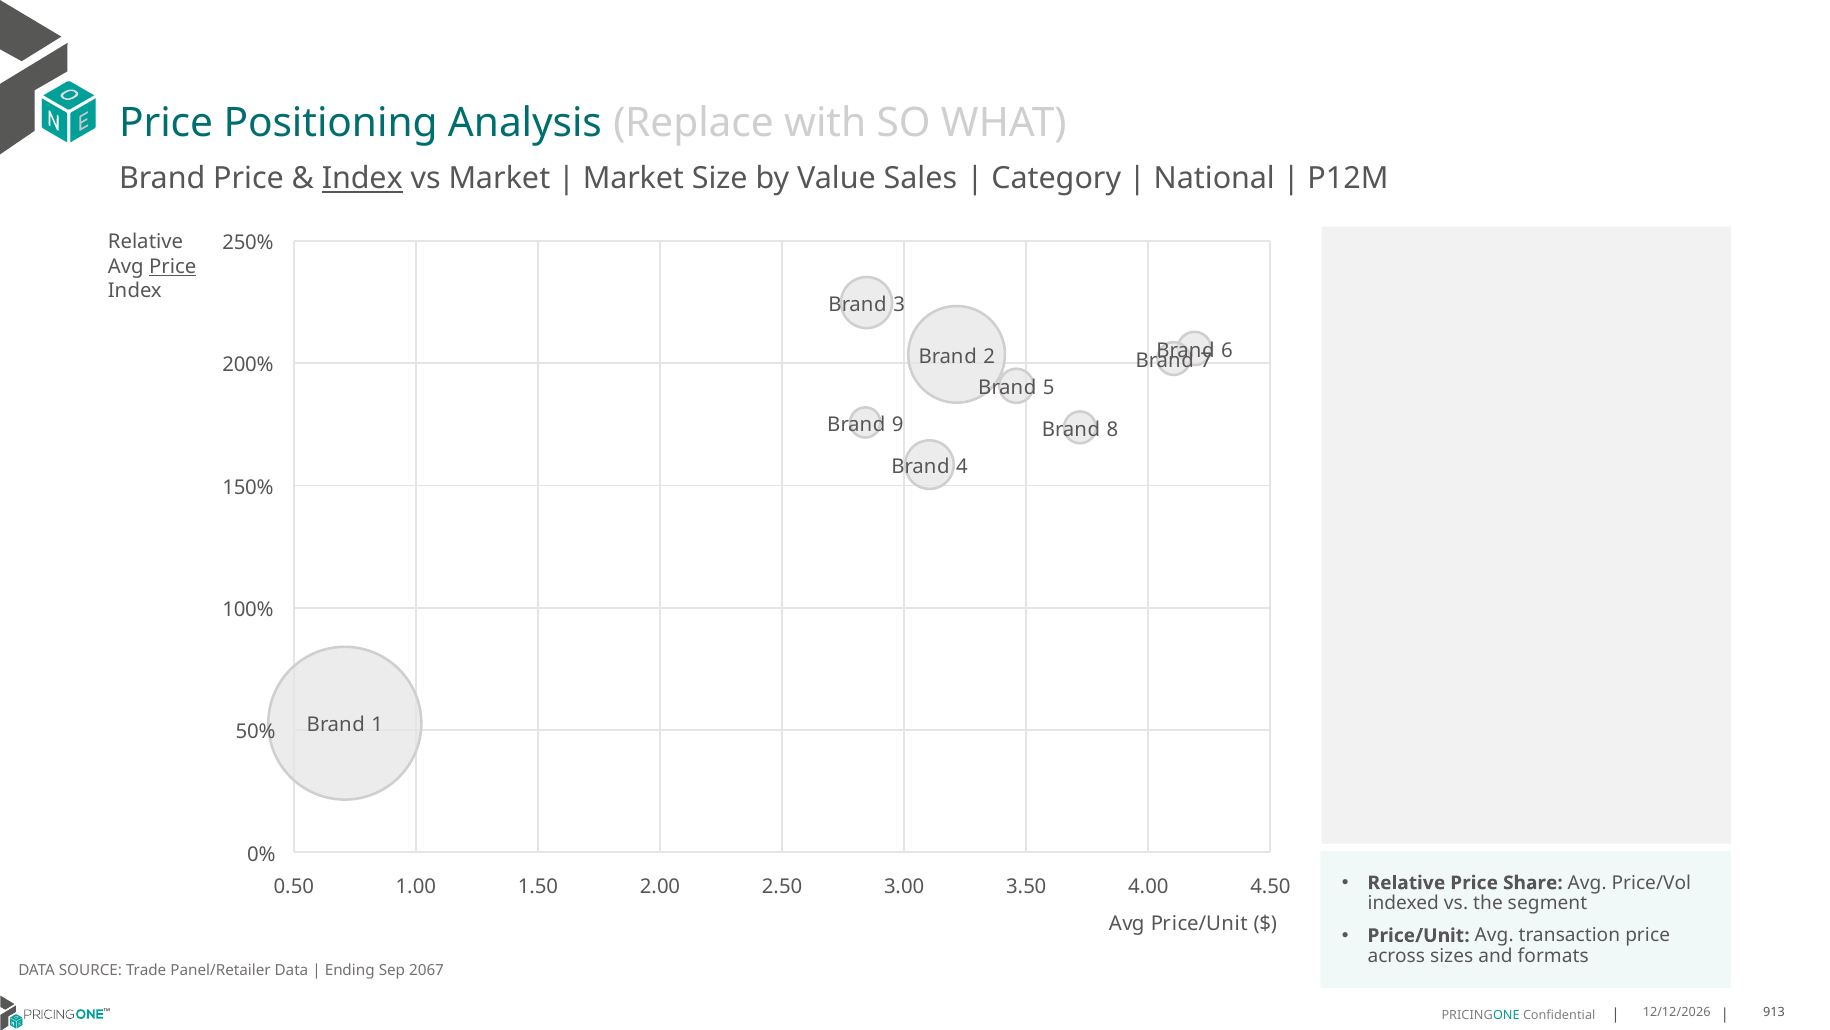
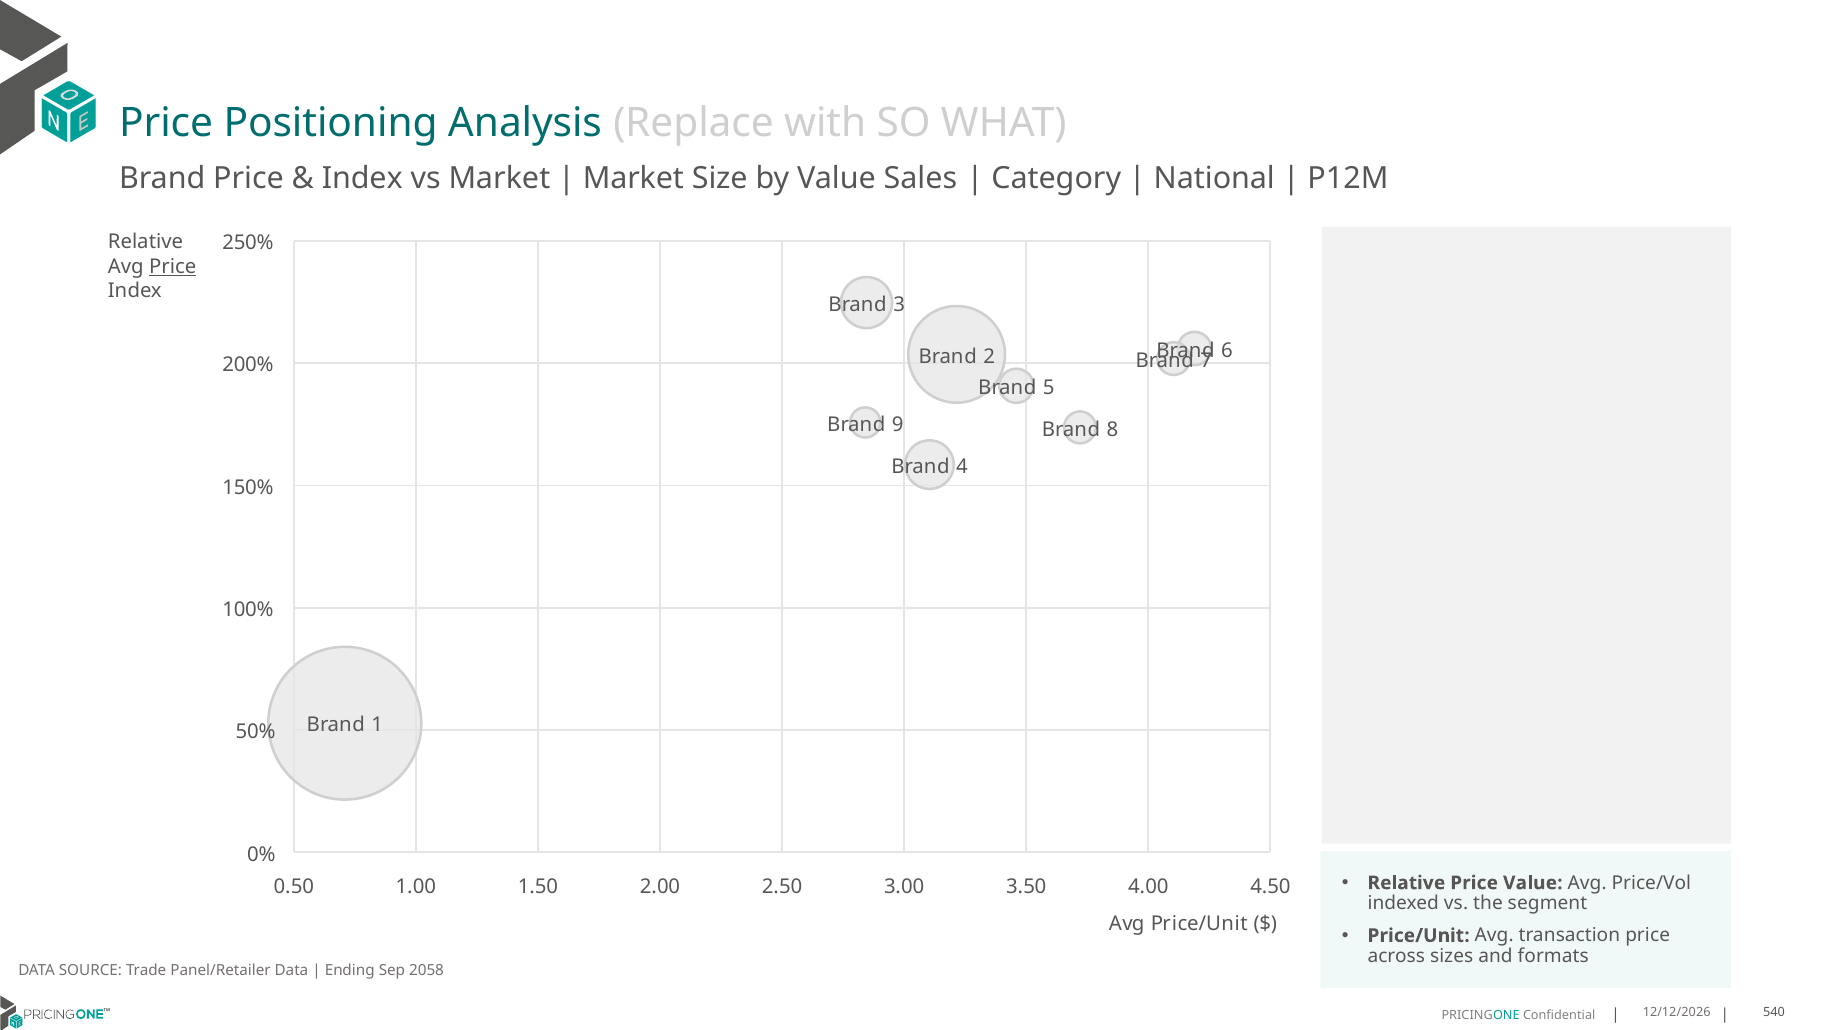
Index at (362, 178) underline: present -> none
Price Share: Share -> Value
2067: 2067 -> 2058
913: 913 -> 540
